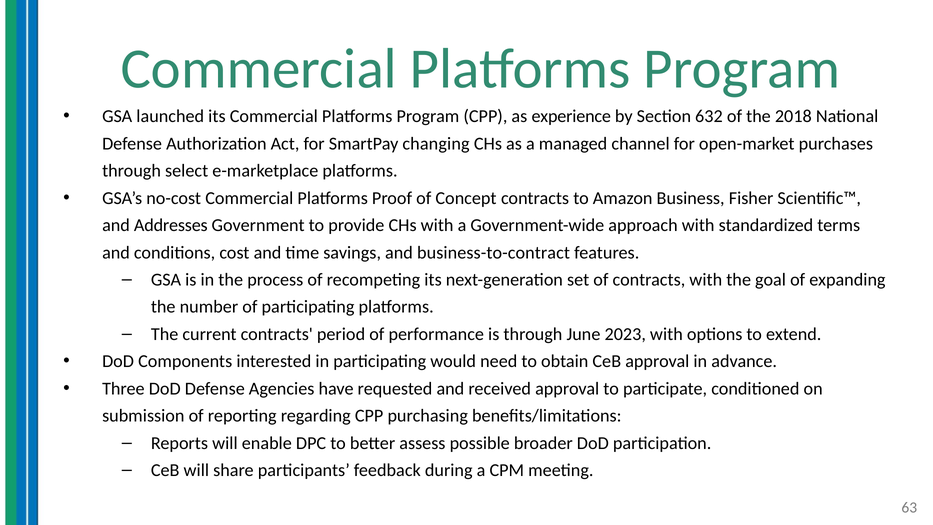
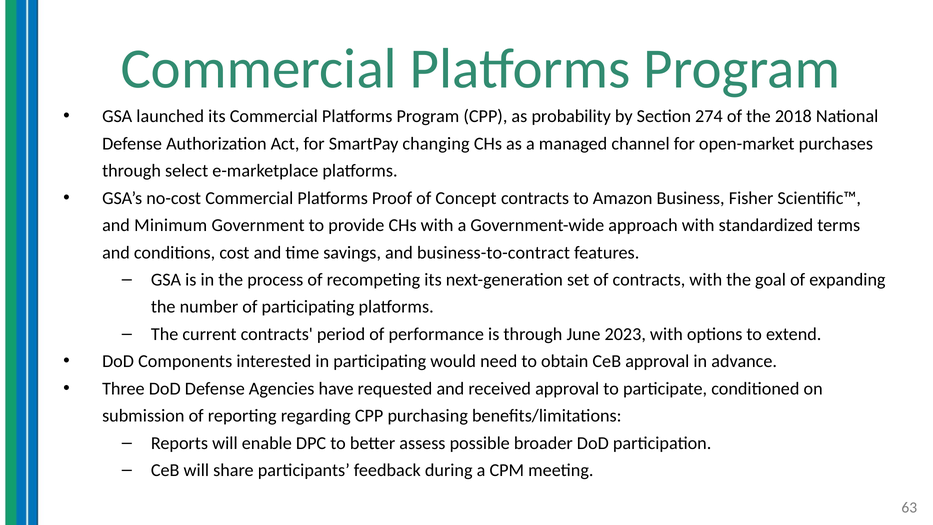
experience: experience -> probability
632: 632 -> 274
Addresses: Addresses -> Minimum
